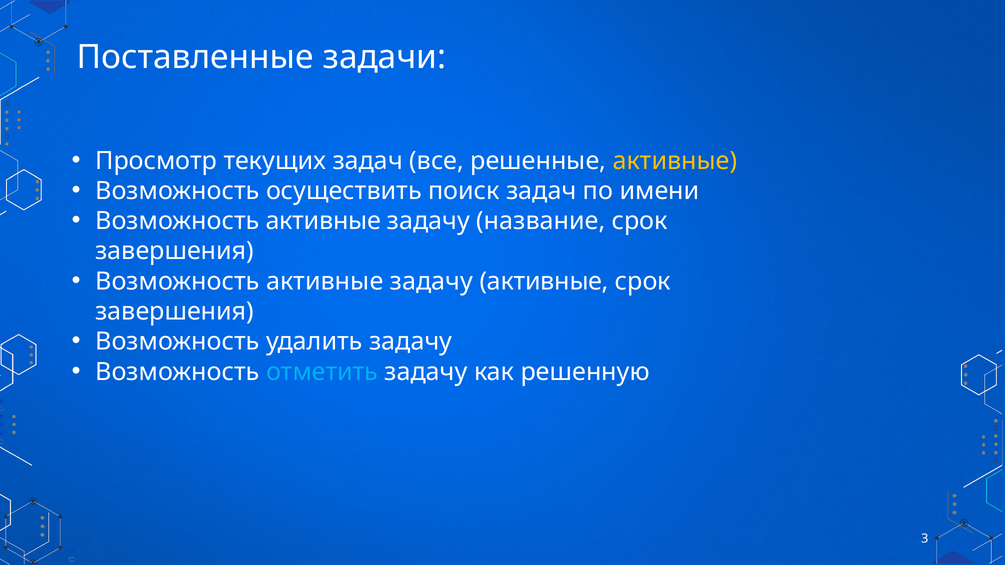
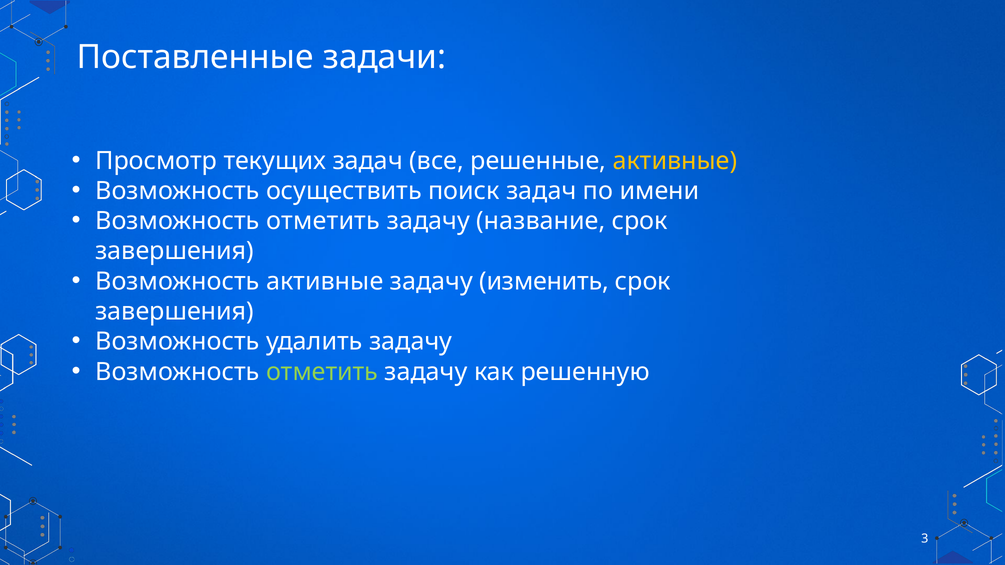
активные at (323, 221): активные -> отметить
задачу активные: активные -> изменить
отметить at (322, 372) colour: light blue -> light green
